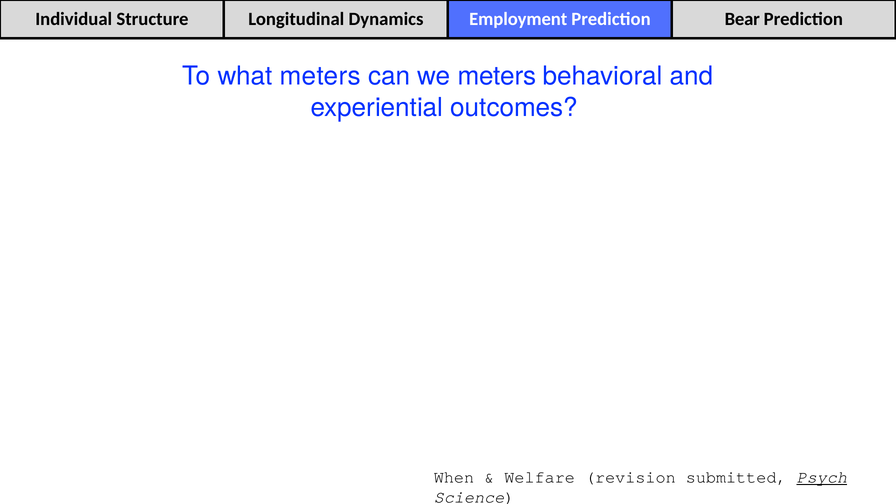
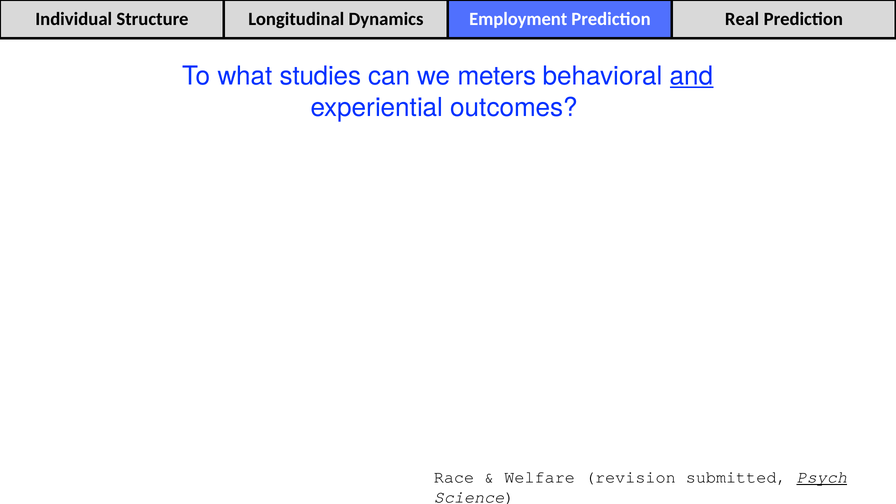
Bear: Bear -> Real
what meters: meters -> studies
and underline: none -> present
When: When -> Race
